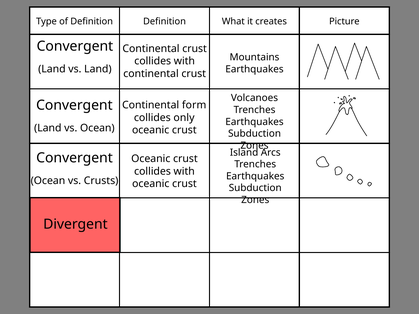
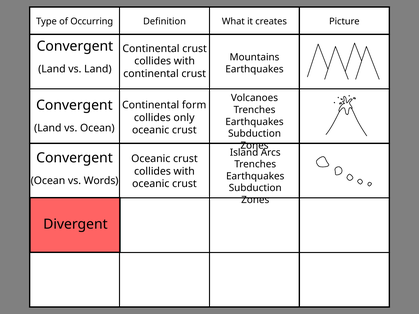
of Definition: Definition -> Occurring
Crusts: Crusts -> Words
